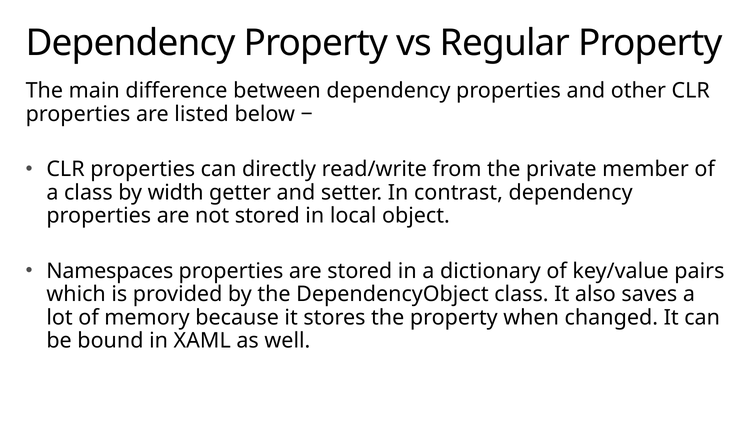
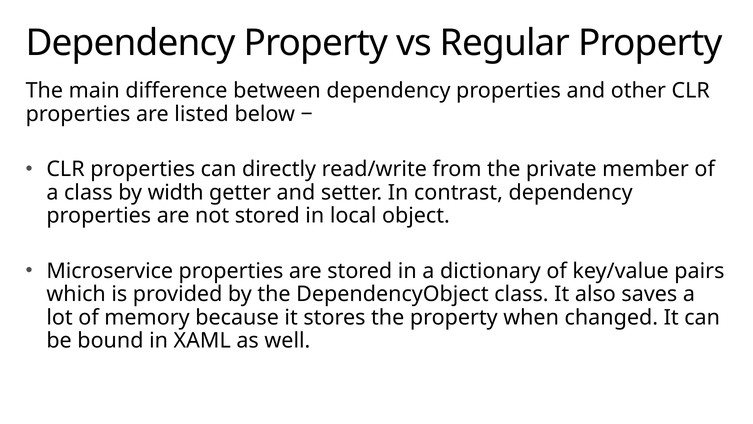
Namespaces: Namespaces -> Microservice
